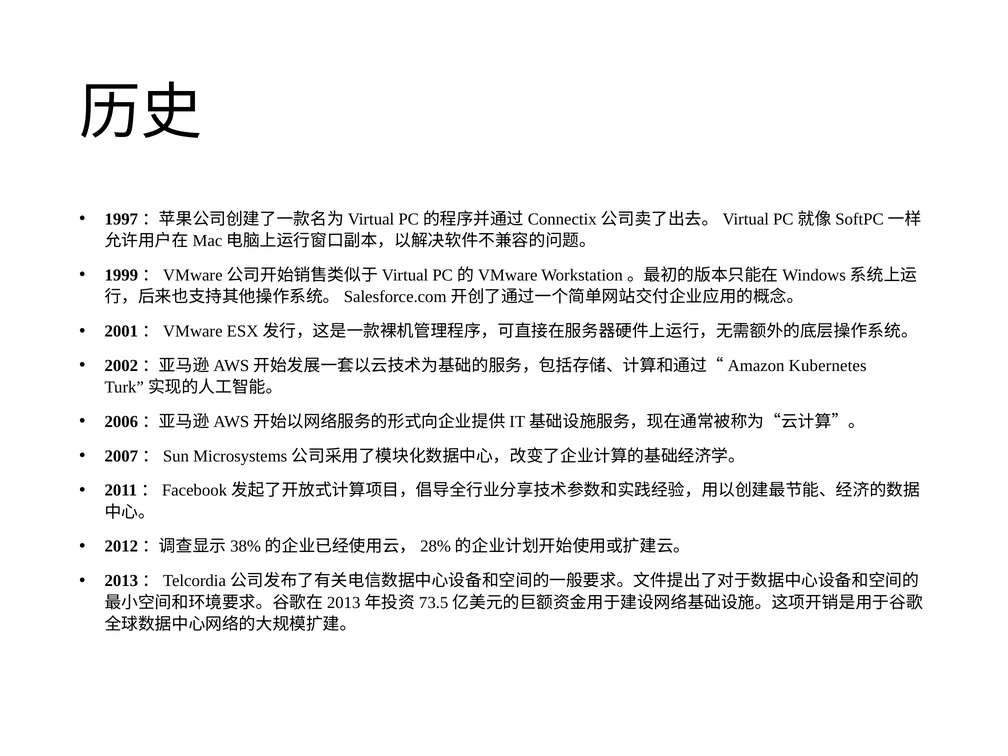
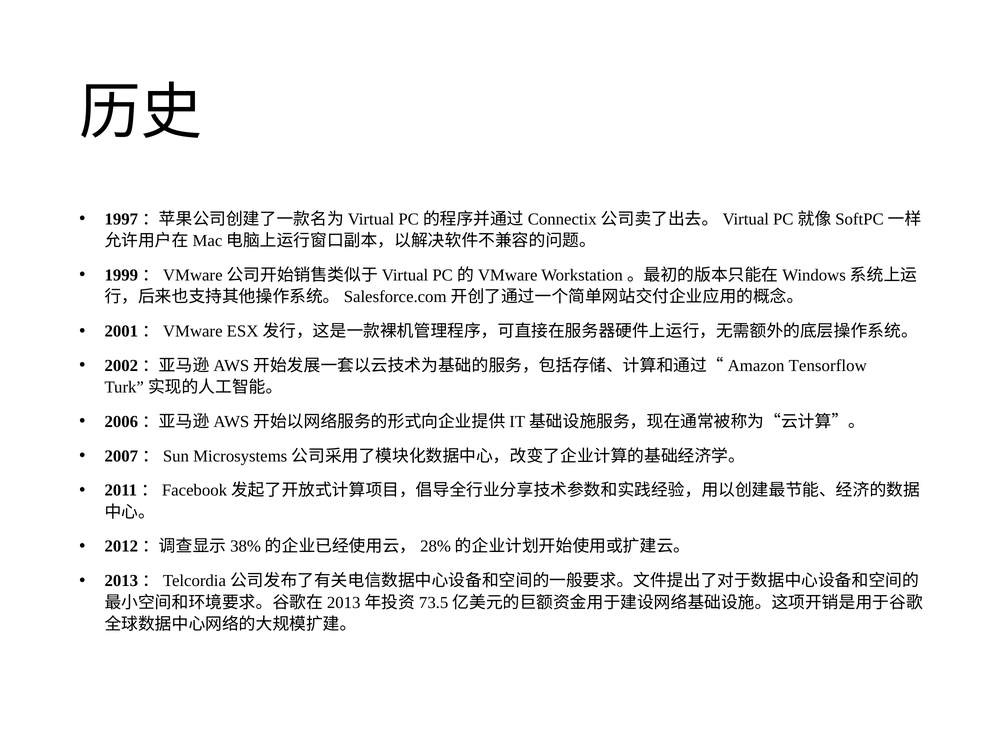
Kubernetes: Kubernetes -> Tensorflow
